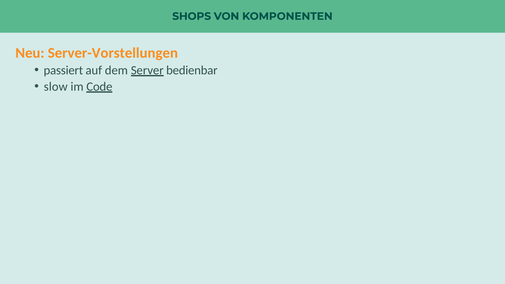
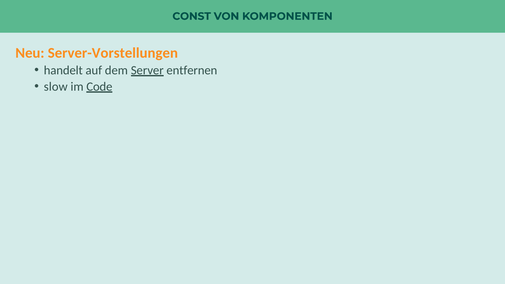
SHOPS: SHOPS -> CONST
passiert: passiert -> handelt
bedienbar: bedienbar -> entfernen
